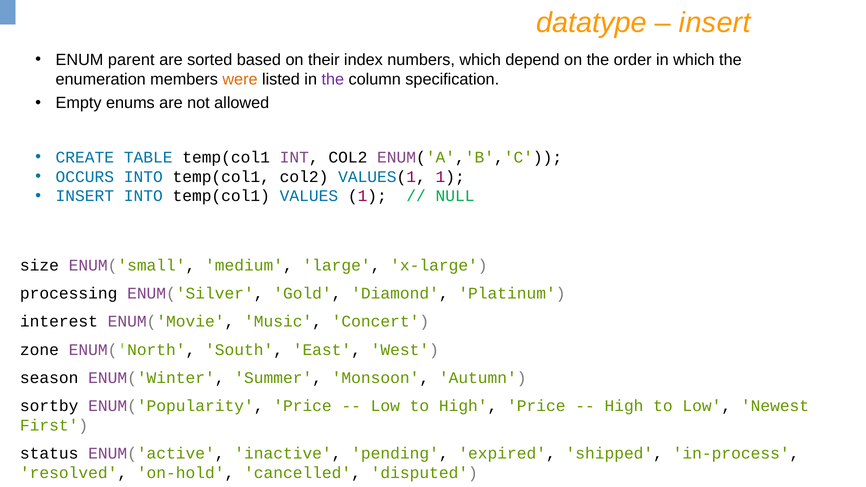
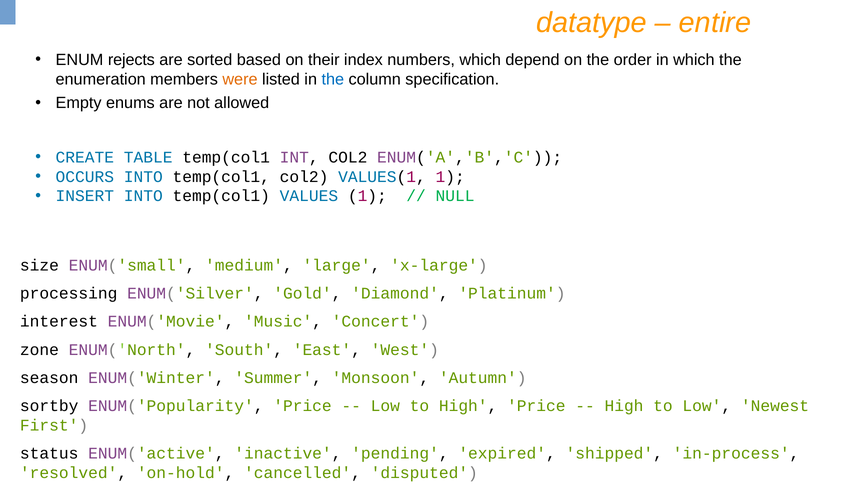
insert at (715, 23): insert -> entire
parent: parent -> rejects
the at (333, 79) colour: purple -> blue
